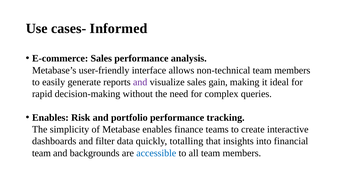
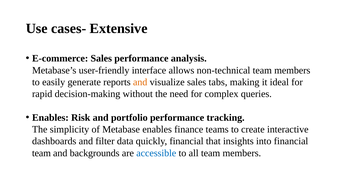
Informed: Informed -> Extensive
and at (140, 82) colour: purple -> orange
gain: gain -> tabs
quickly totalling: totalling -> financial
